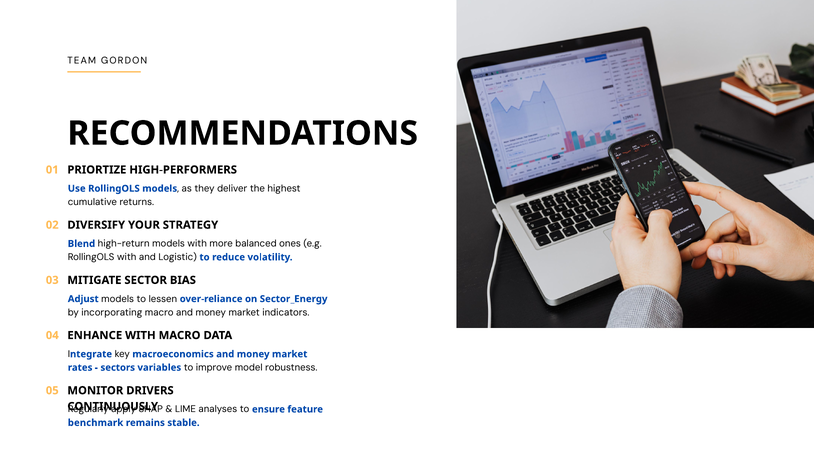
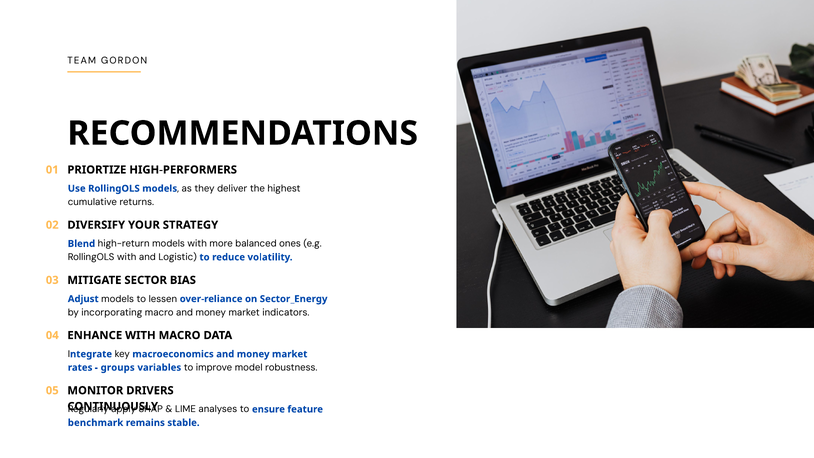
sectors: sectors -> groups
